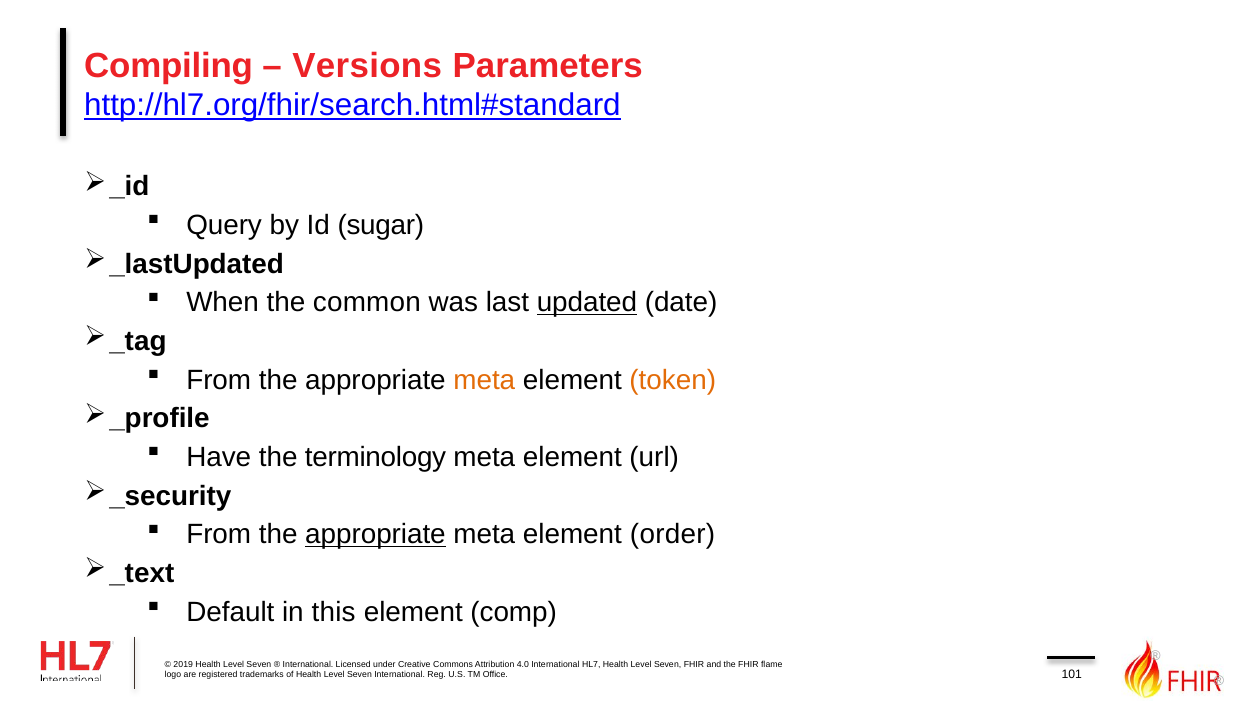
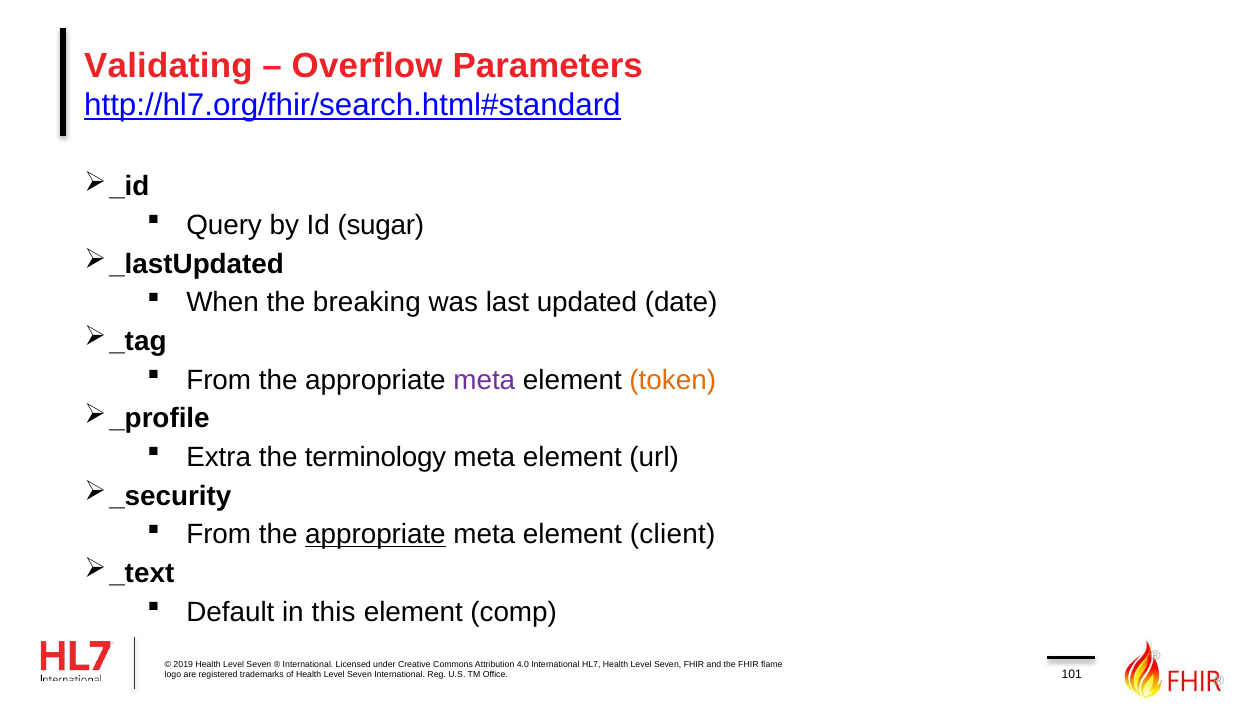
Compiling: Compiling -> Validating
Versions: Versions -> Overflow
common: common -> breaking
updated underline: present -> none
meta at (484, 380) colour: orange -> purple
Have: Have -> Extra
order: order -> client
